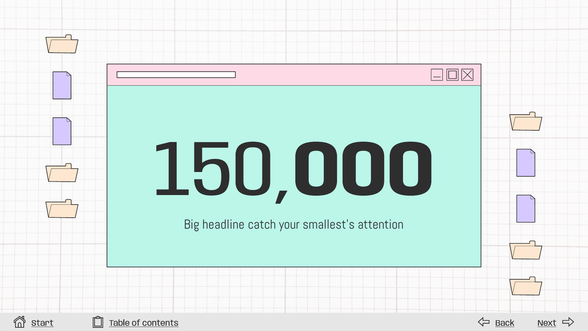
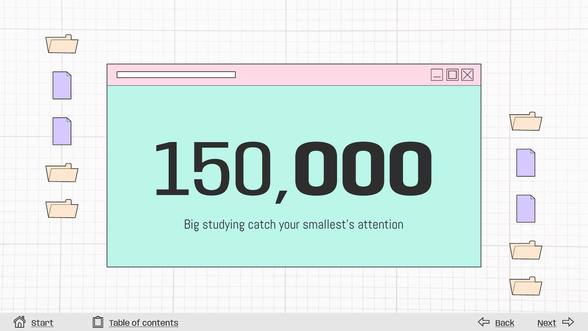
headline: headline -> studying
